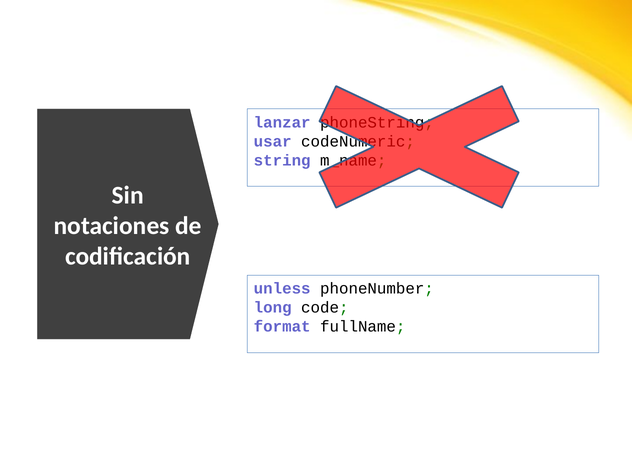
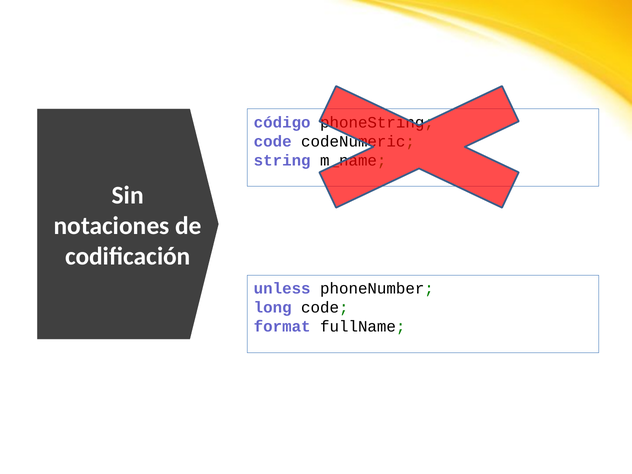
lanzar: lanzar -> código
usar at (273, 141): usar -> code
